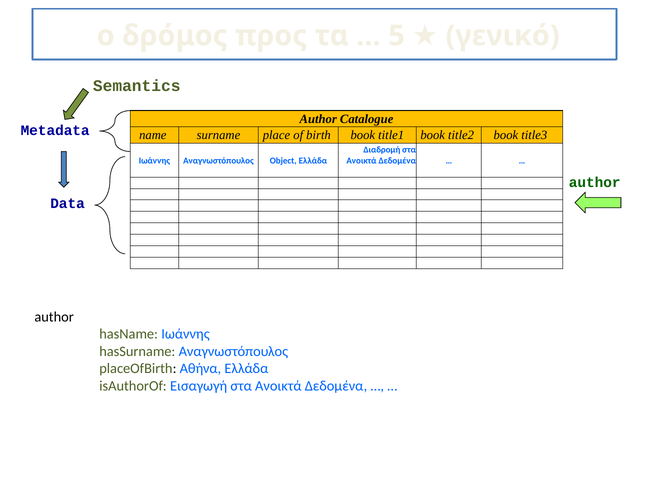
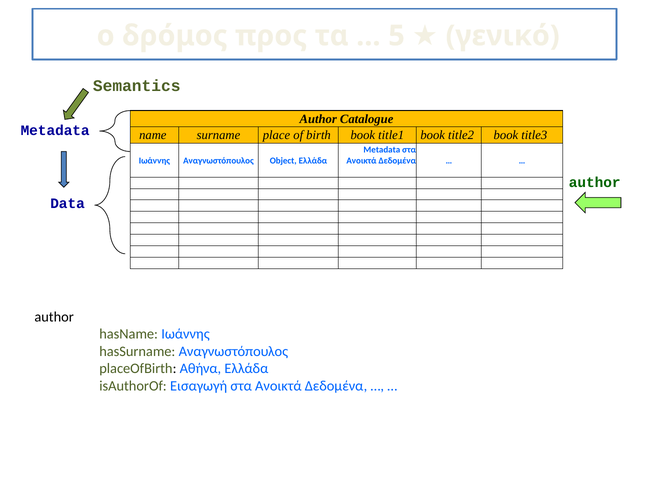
Διαδρομή at (382, 150): Διαδρομή -> Metadata
